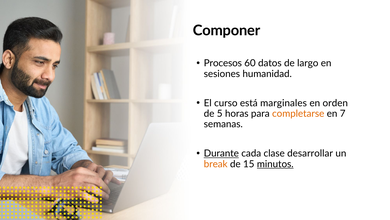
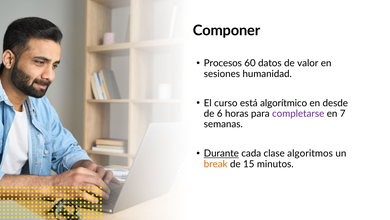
largo: largo -> valor
marginales: marginales -> algorítmico
orden: orden -> desde
5: 5 -> 6
completarse colour: orange -> purple
desarrollar: desarrollar -> algoritmos
minutos underline: present -> none
